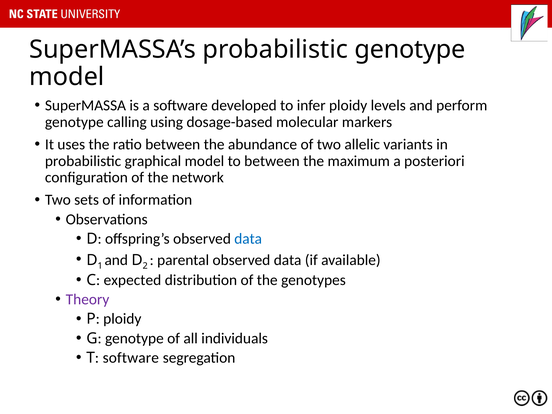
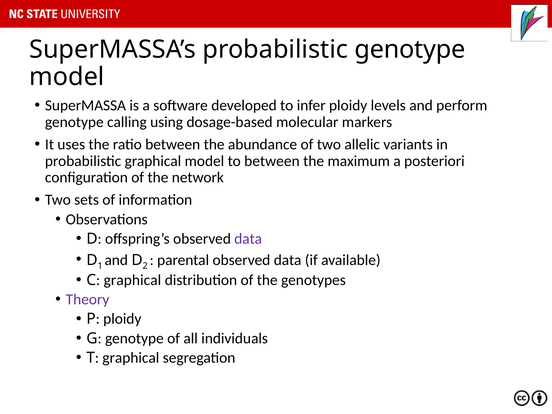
data at (248, 239) colour: blue -> purple
expected at (132, 280): expected -> graphical
software at (131, 358): software -> graphical
